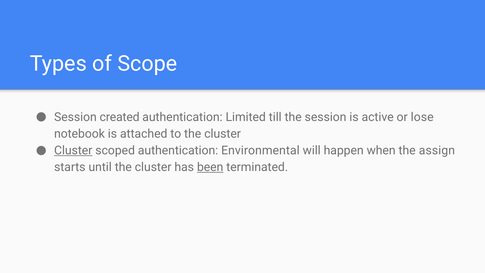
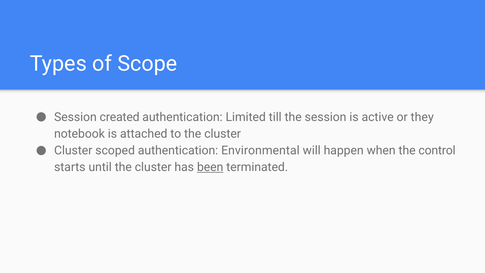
lose: lose -> they
Cluster at (73, 150) underline: present -> none
assign: assign -> control
